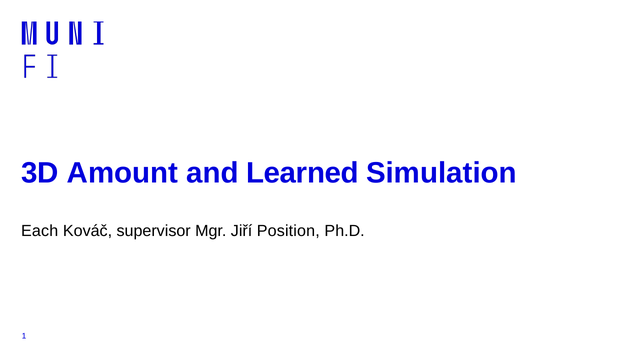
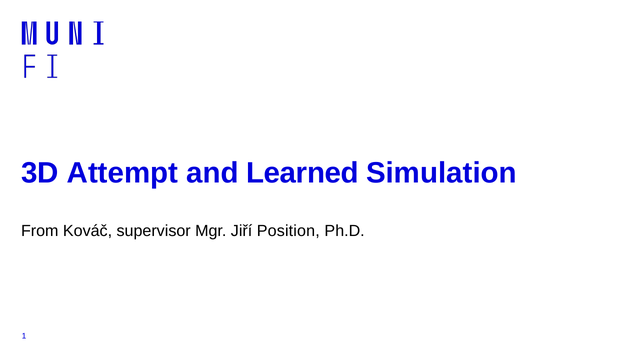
Amount: Amount -> Attempt
Each: Each -> From
